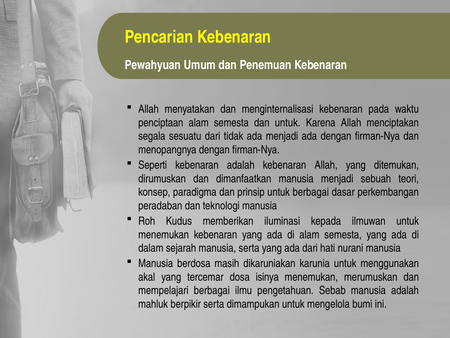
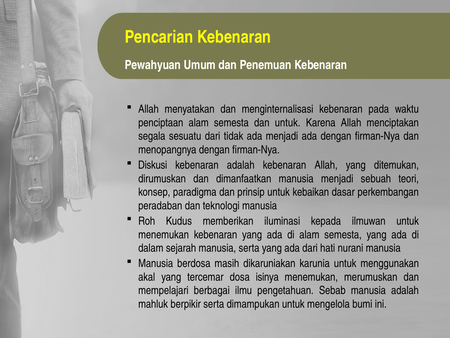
Seperti: Seperti -> Diskusi
untuk berbagai: berbagai -> kebaikan
